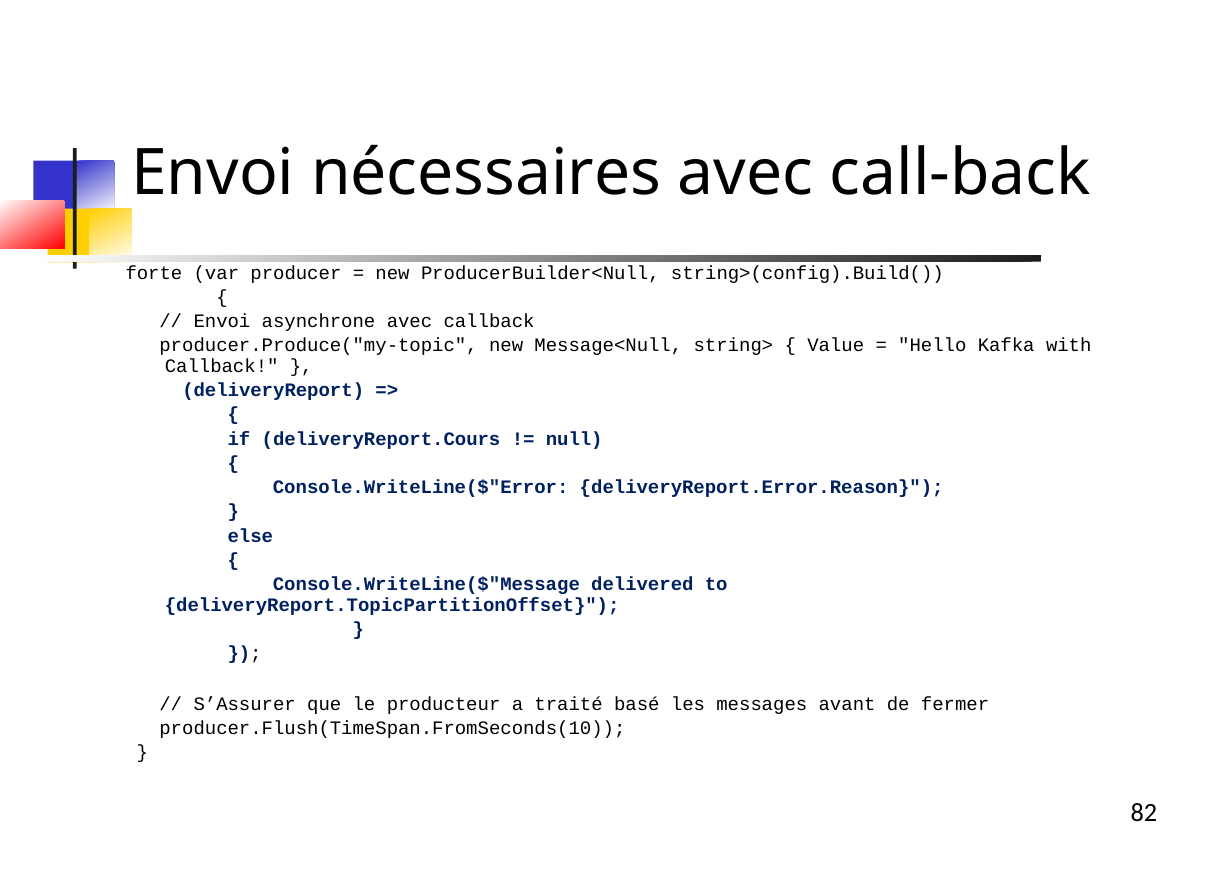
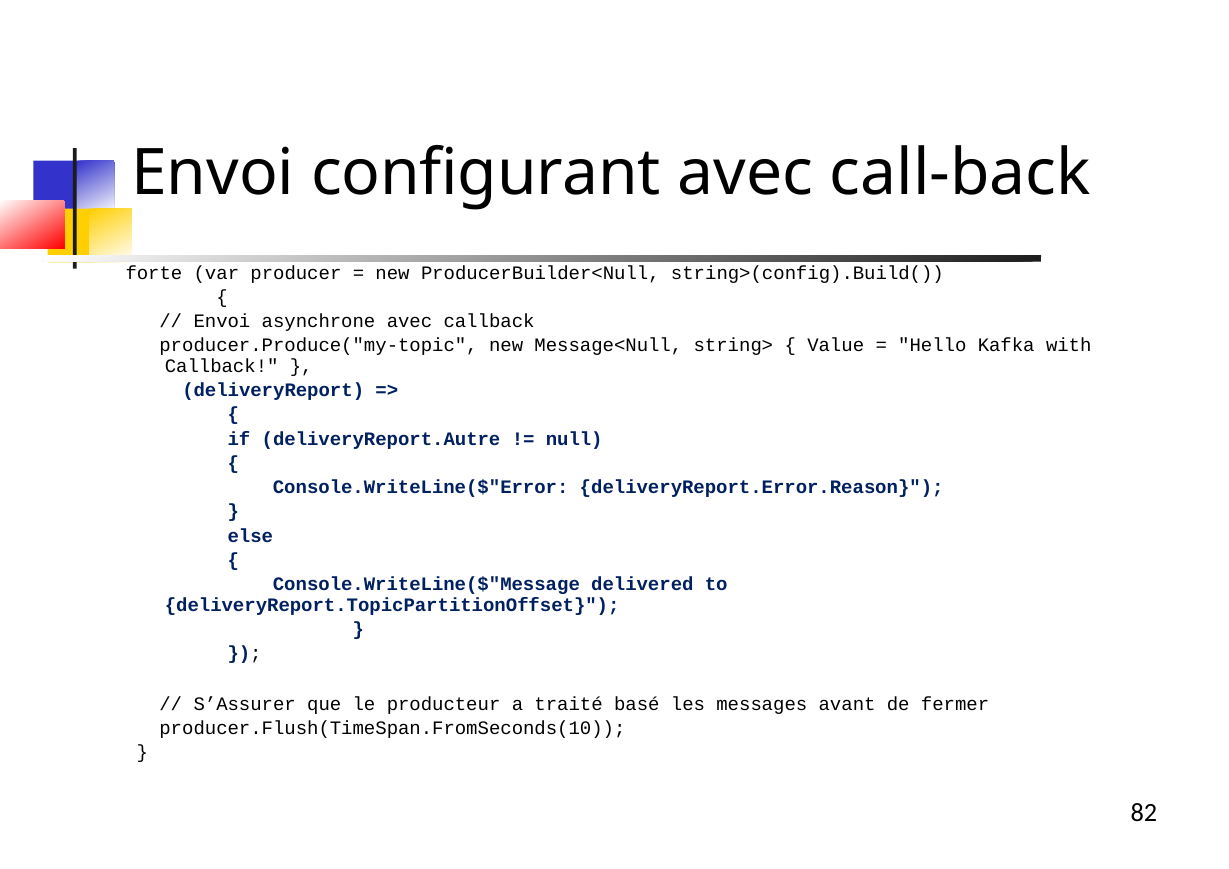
nécessaires: nécessaires -> configurant
deliveryReport.Cours: deliveryReport.Cours -> deliveryReport.Autre
